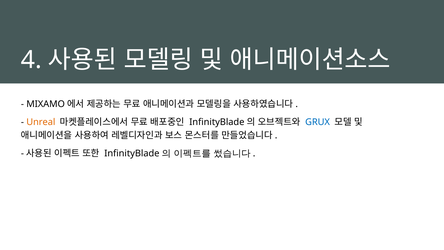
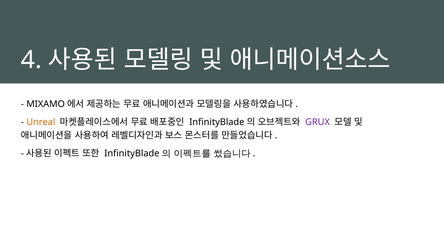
GRUX colour: blue -> purple
